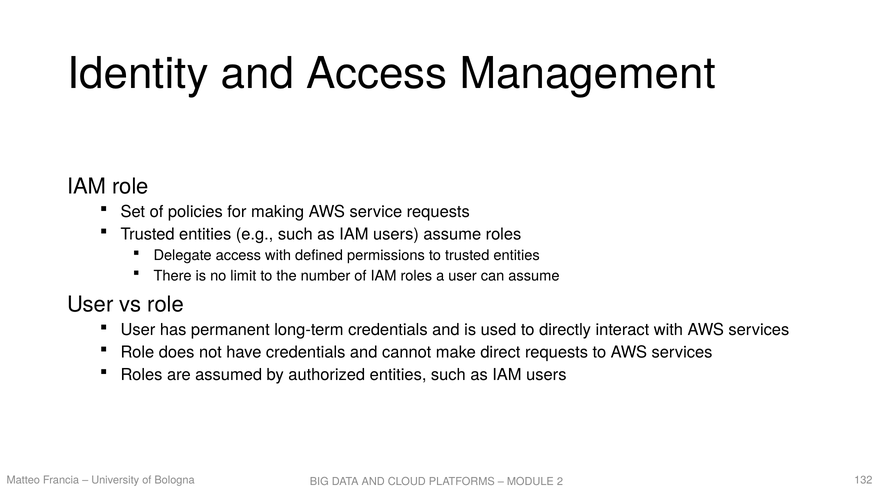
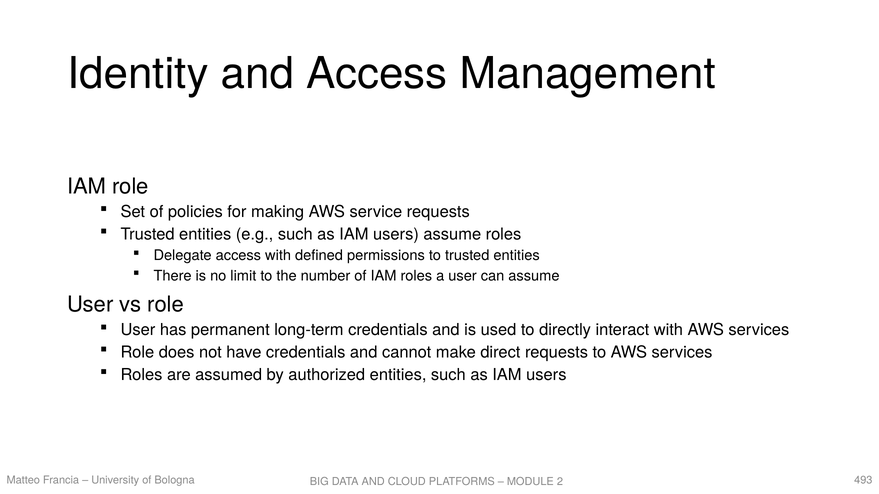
132: 132 -> 493
